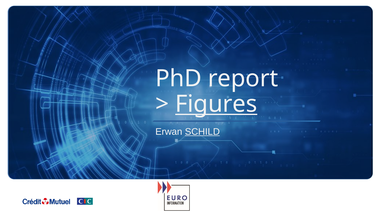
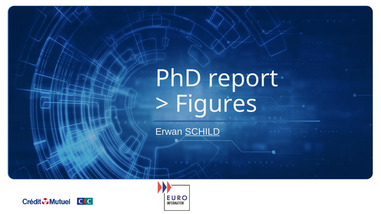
Figures underline: present -> none
